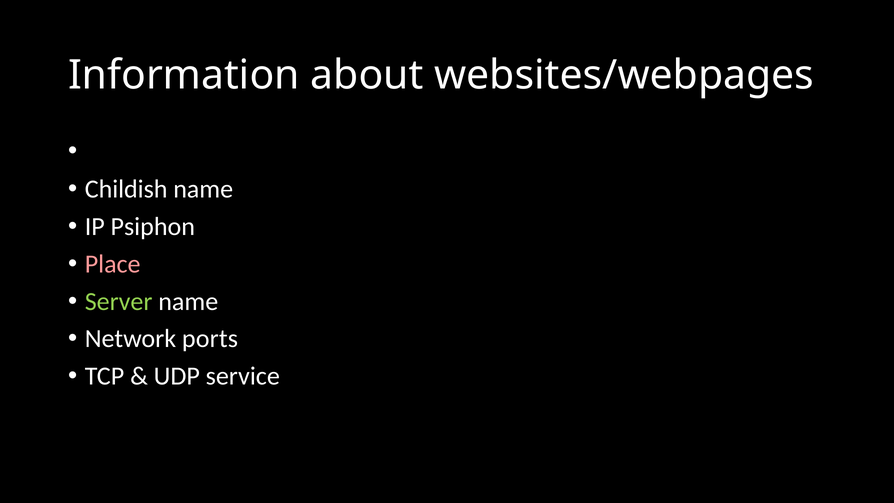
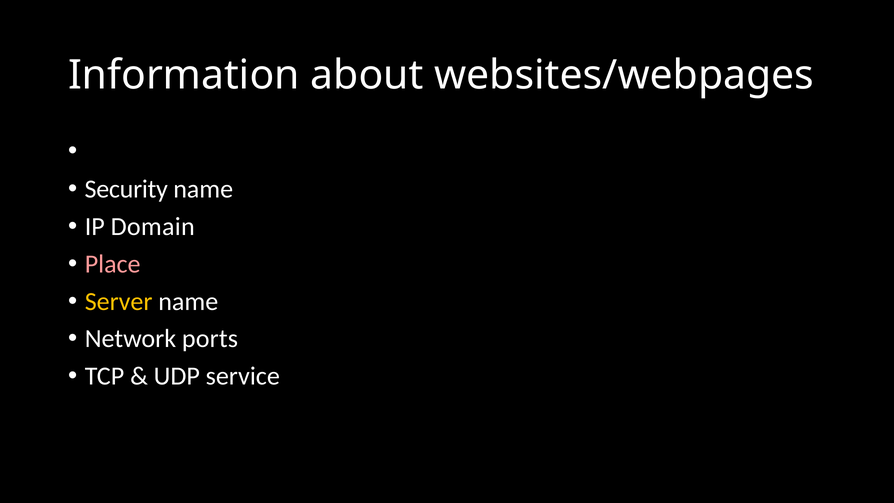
Childish: Childish -> Security
Psiphon: Psiphon -> Domain
Server colour: light green -> yellow
